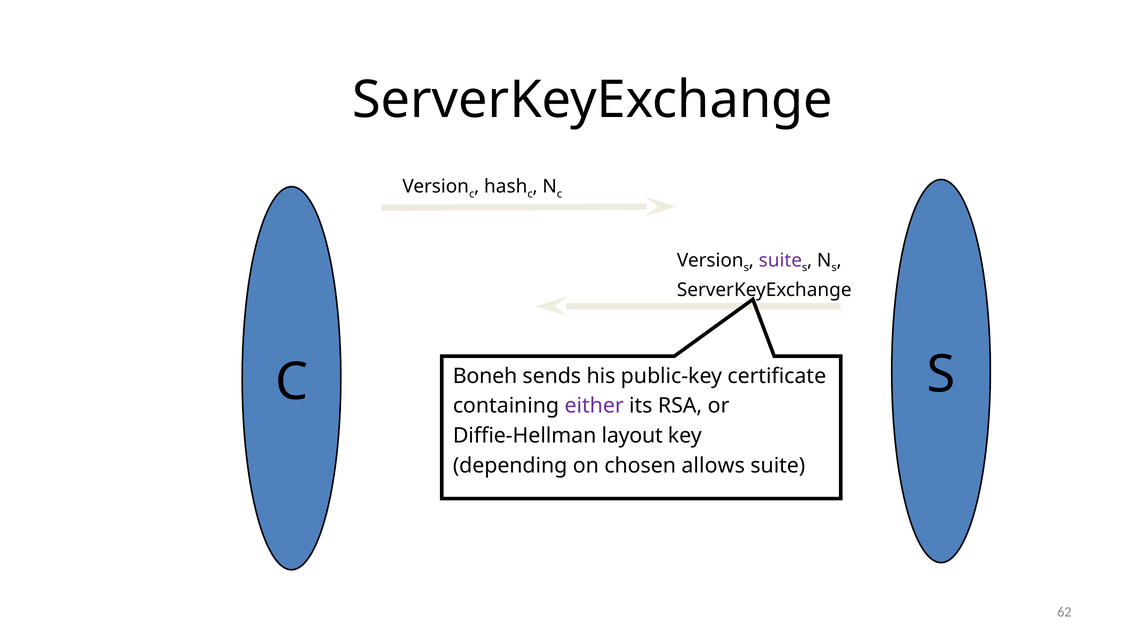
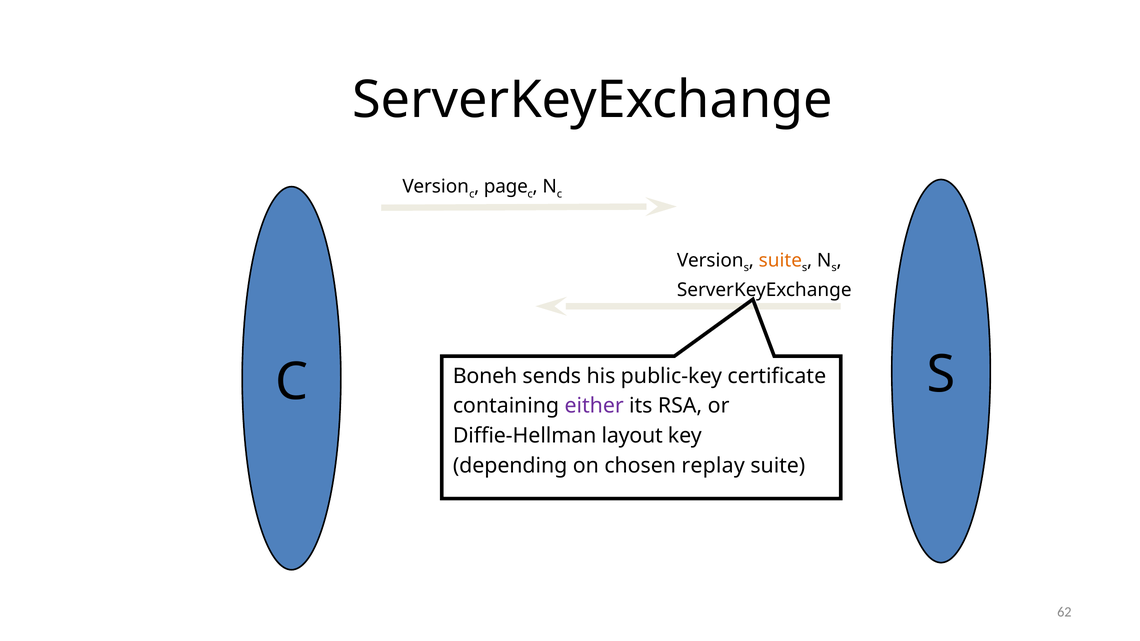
hash: hash -> page
suite at (780, 261) colour: purple -> orange
allows: allows -> replay
